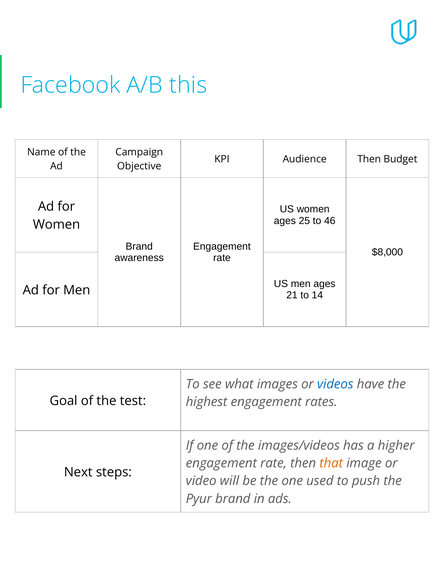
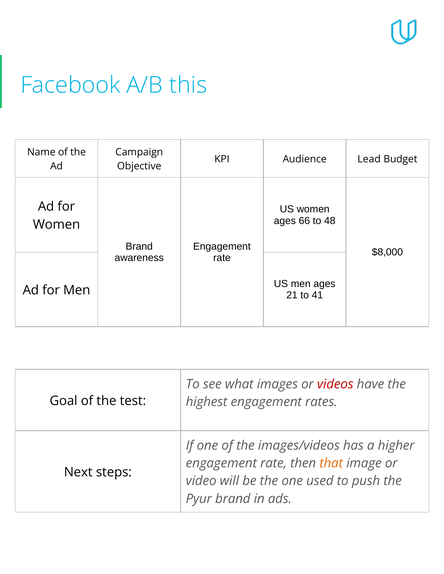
Audience Then: Then -> Lead
25: 25 -> 66
46: 46 -> 48
14: 14 -> 41
videos colour: blue -> red
